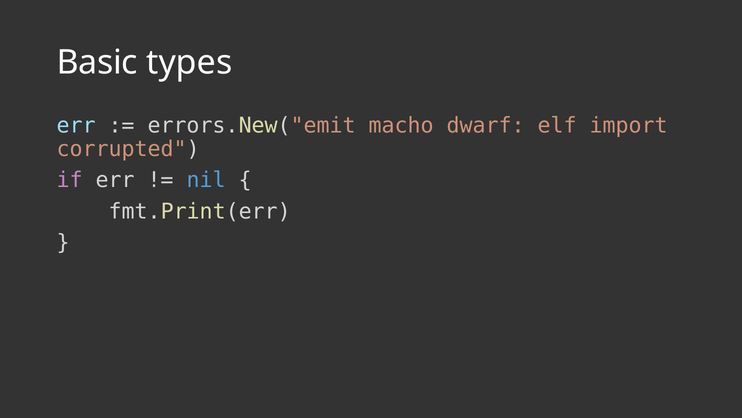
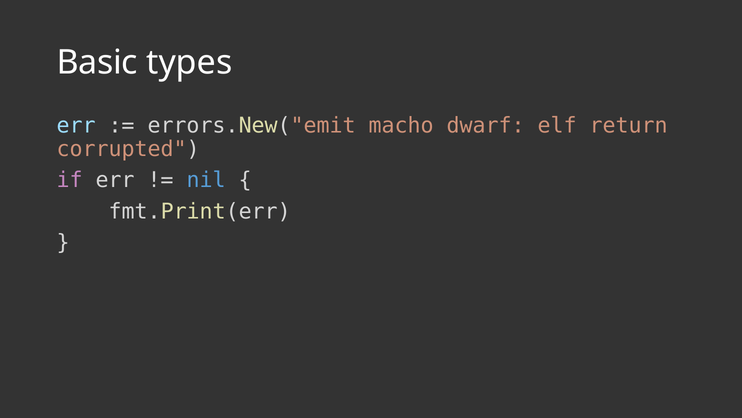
import: import -> return
